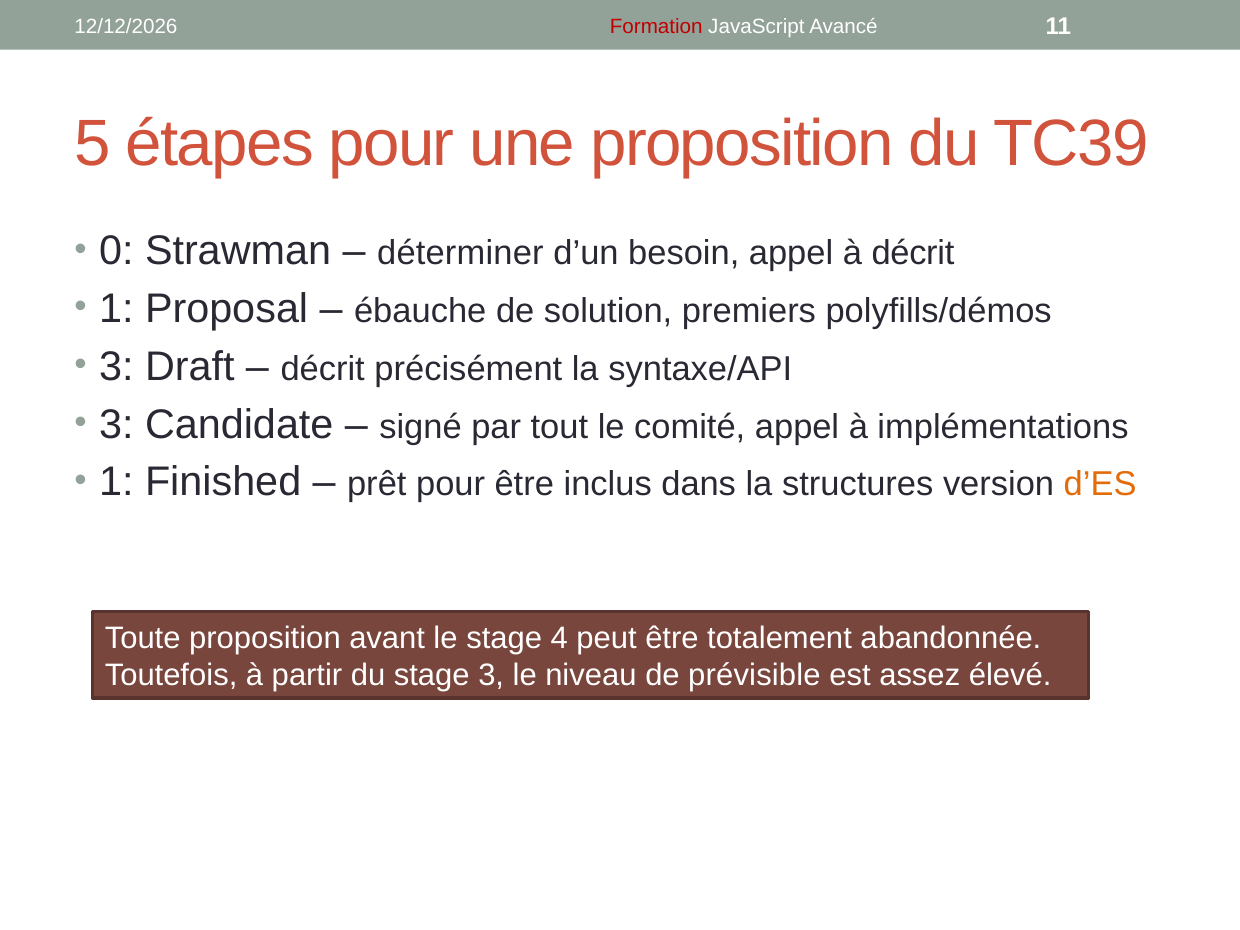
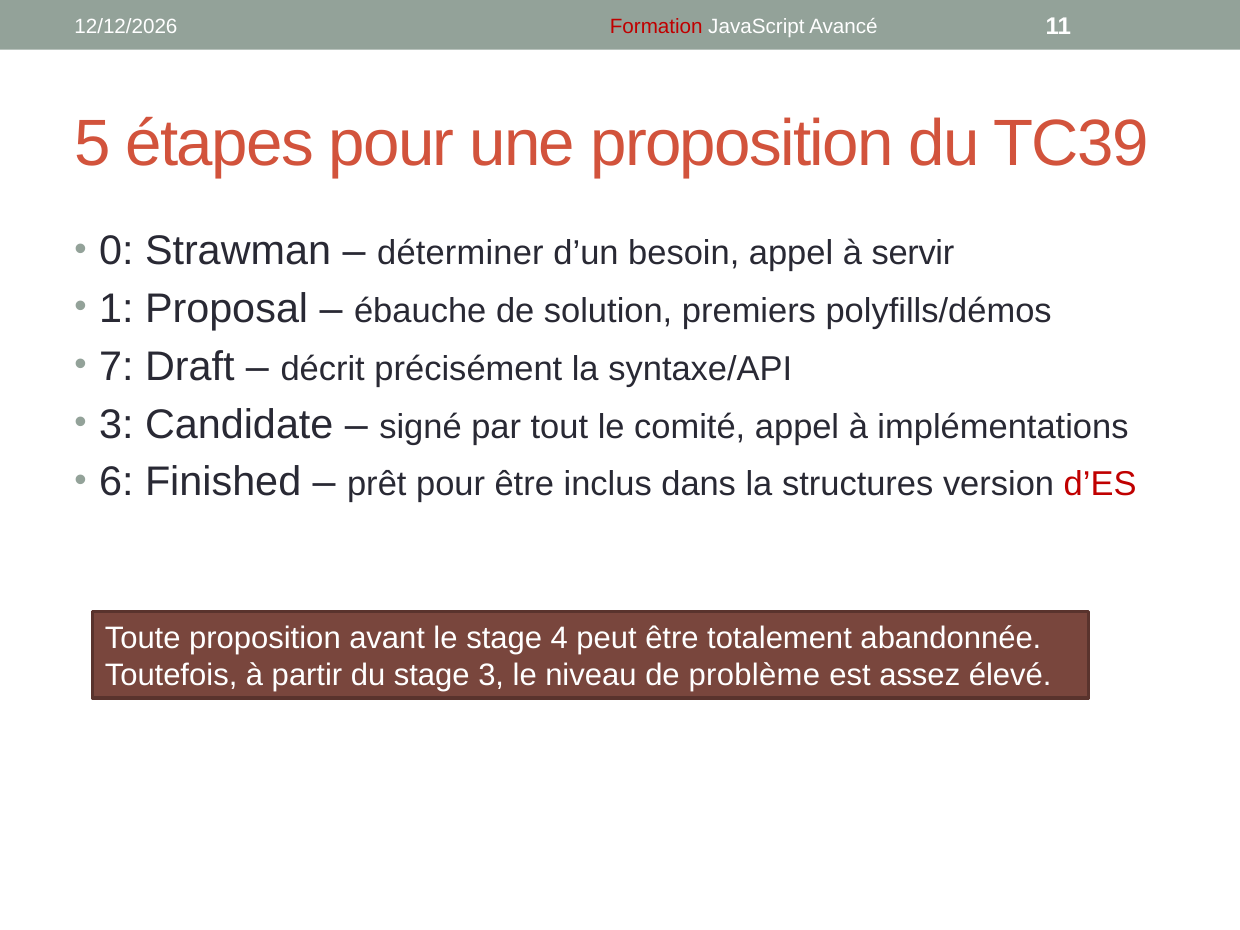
à décrit: décrit -> servir
3 at (116, 367): 3 -> 7
1 at (116, 482): 1 -> 6
d’ES colour: orange -> red
prévisible: prévisible -> problème
